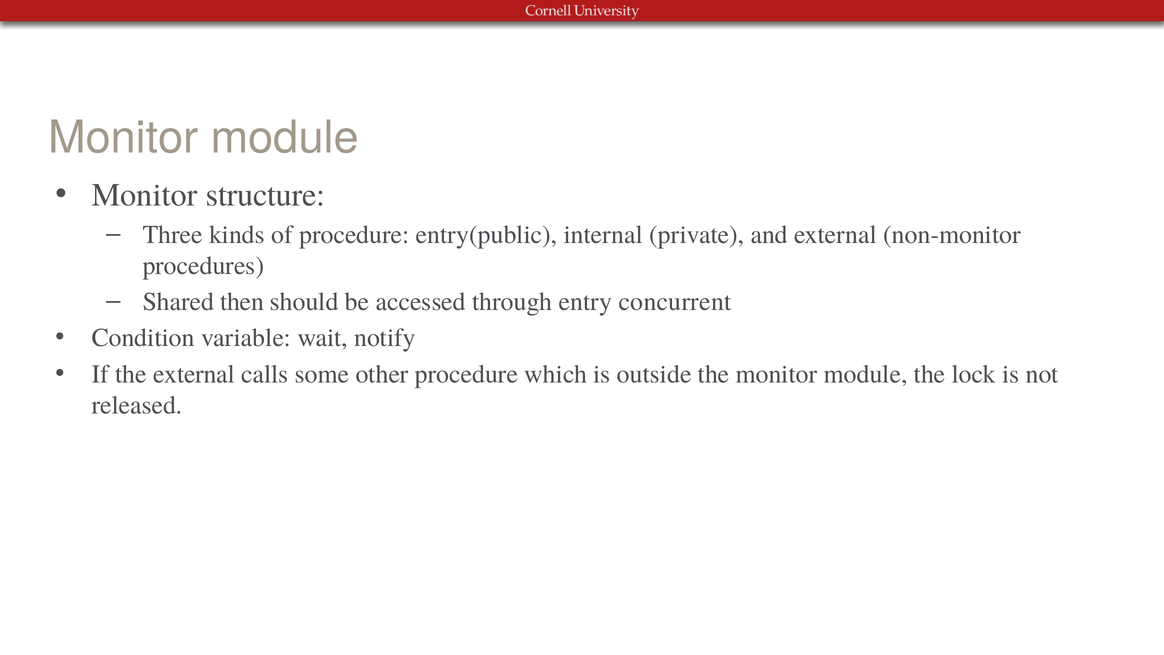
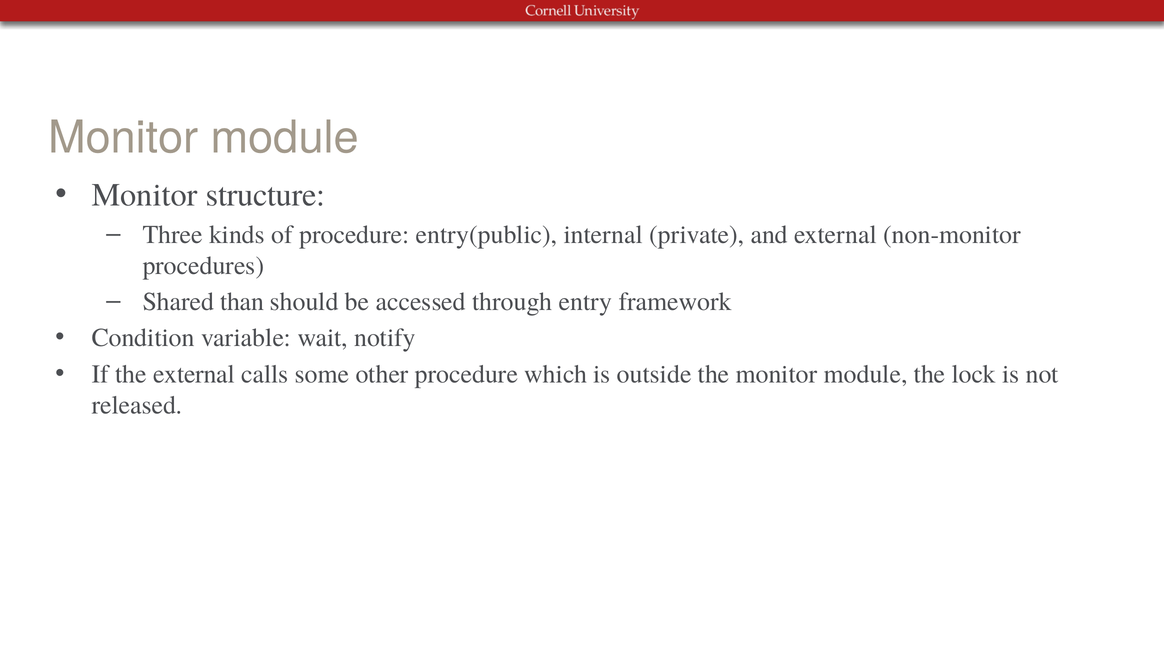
then: then -> than
concurrent: concurrent -> framework
